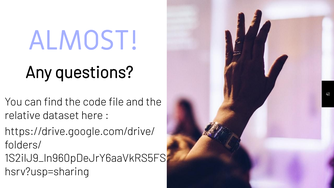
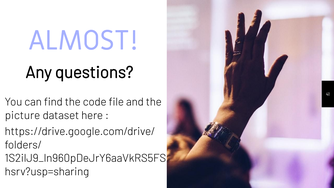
relative: relative -> picture
